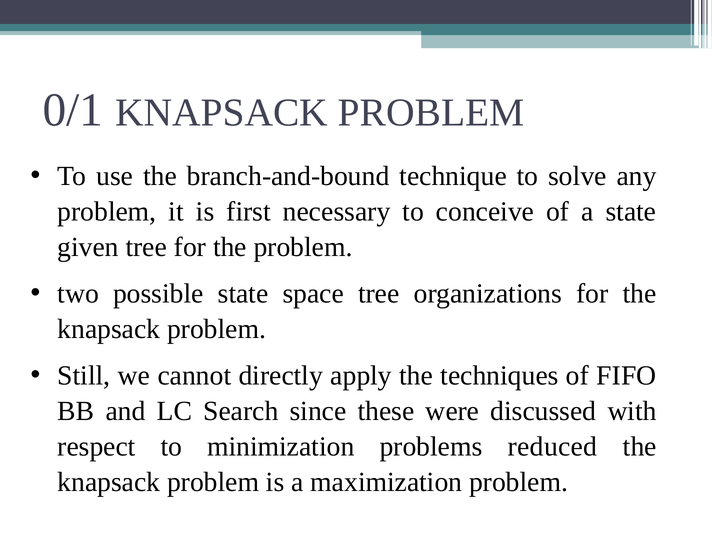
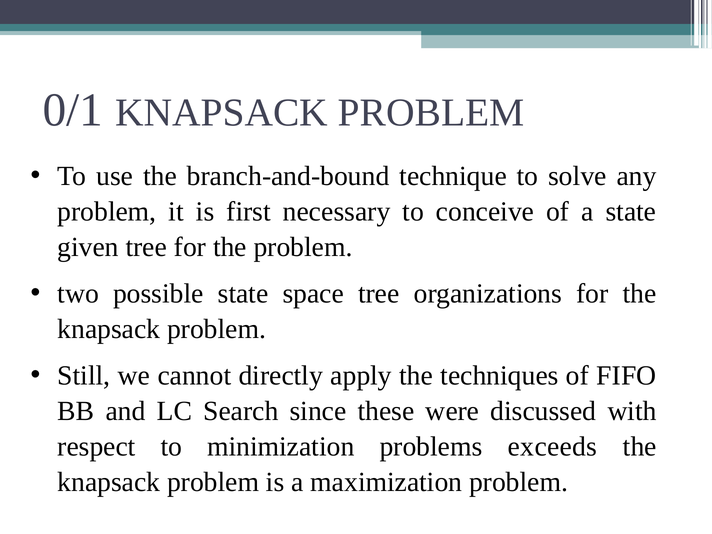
reduced: reduced -> exceeds
